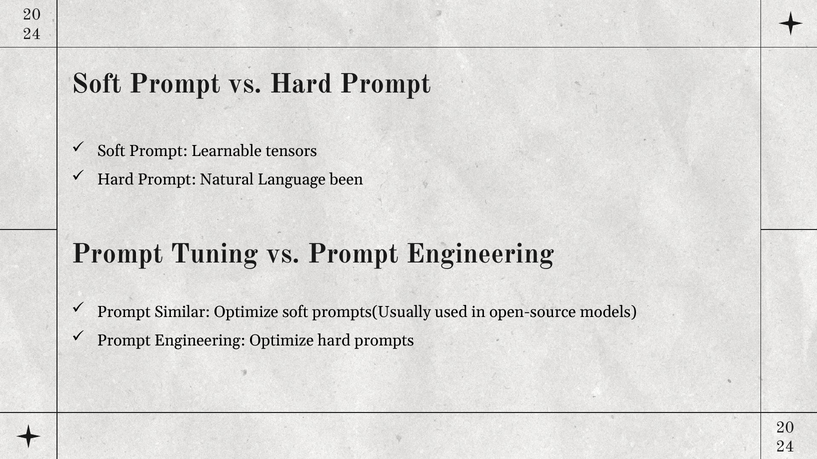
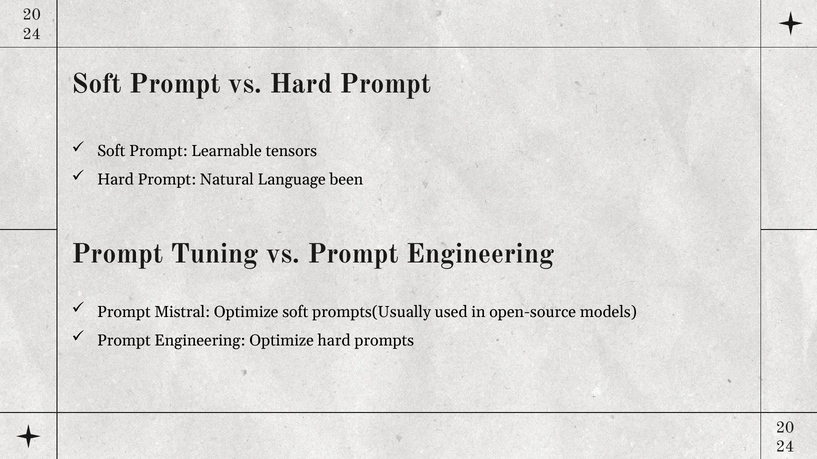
Similar: Similar -> Mistral
